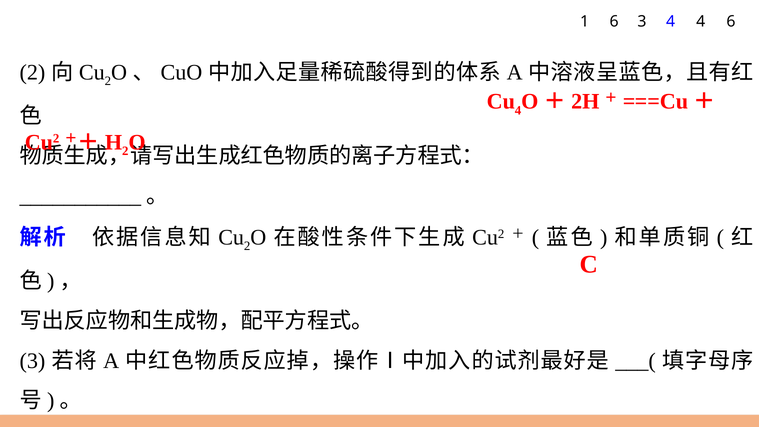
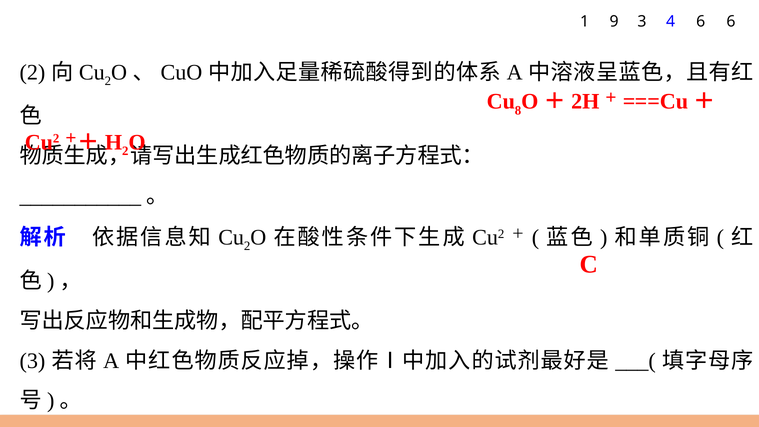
1 6: 6 -> 9
4 4: 4 -> 6
4 at (518, 110): 4 -> 8
